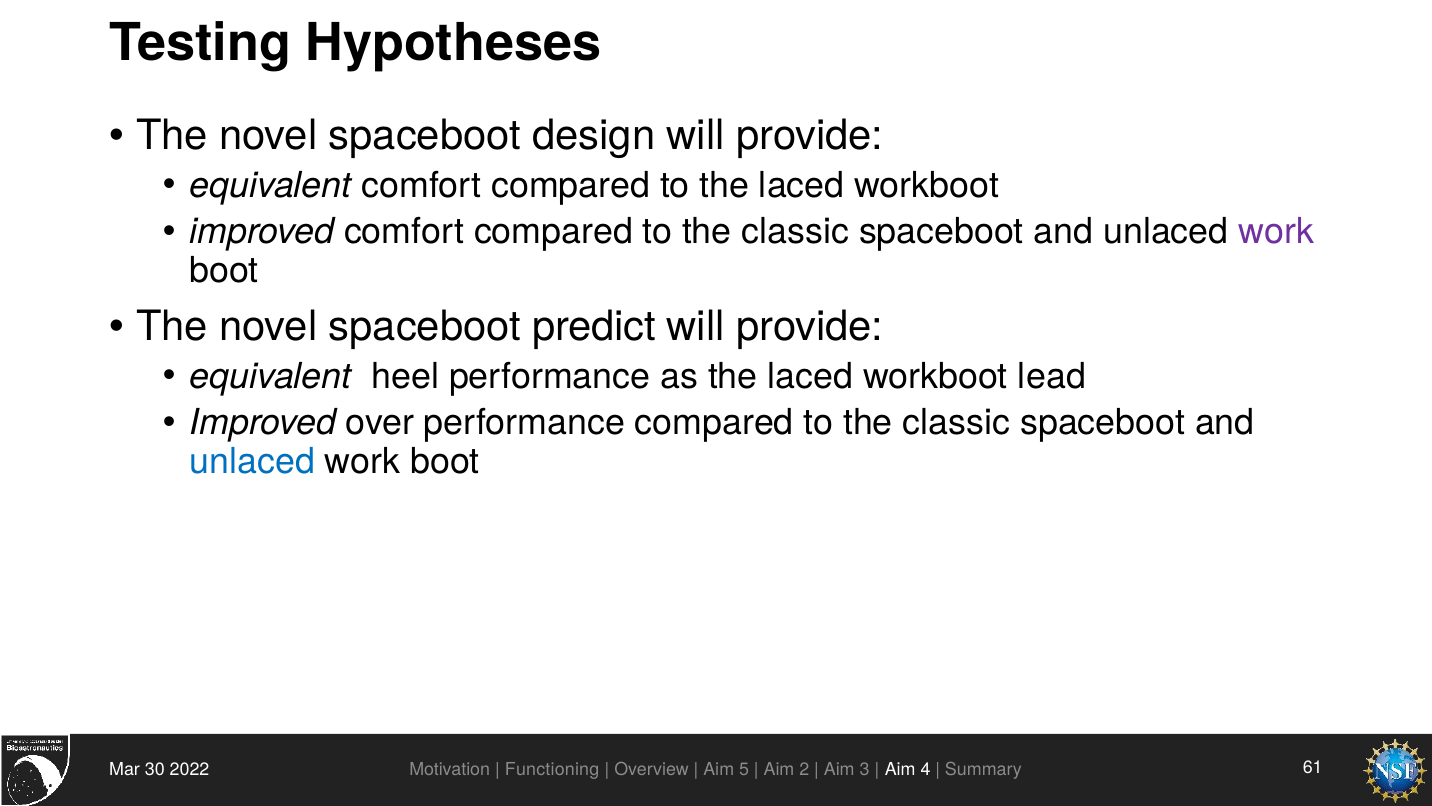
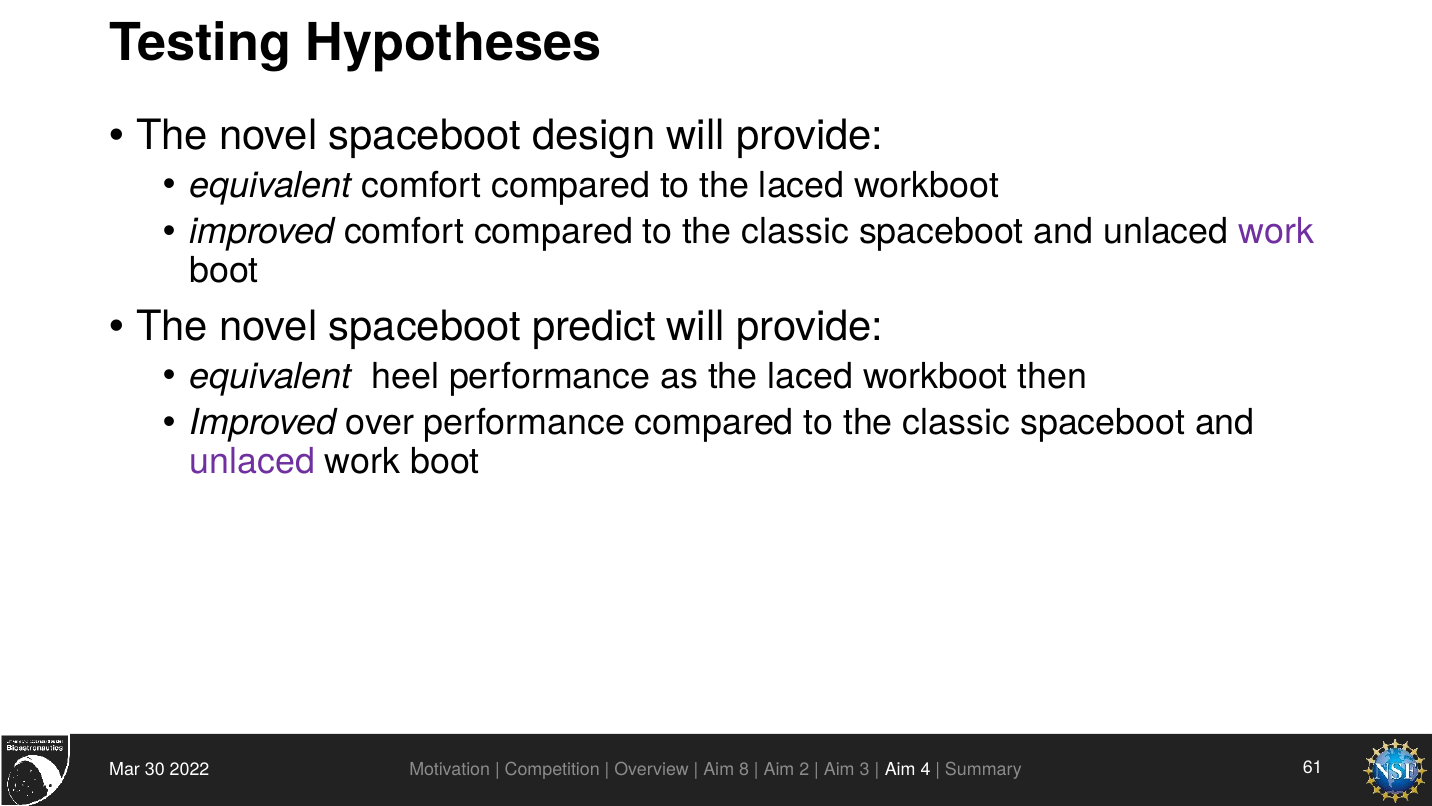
lead: lead -> then
unlaced at (252, 461) colour: blue -> purple
Functioning: Functioning -> Competition
5: 5 -> 8
